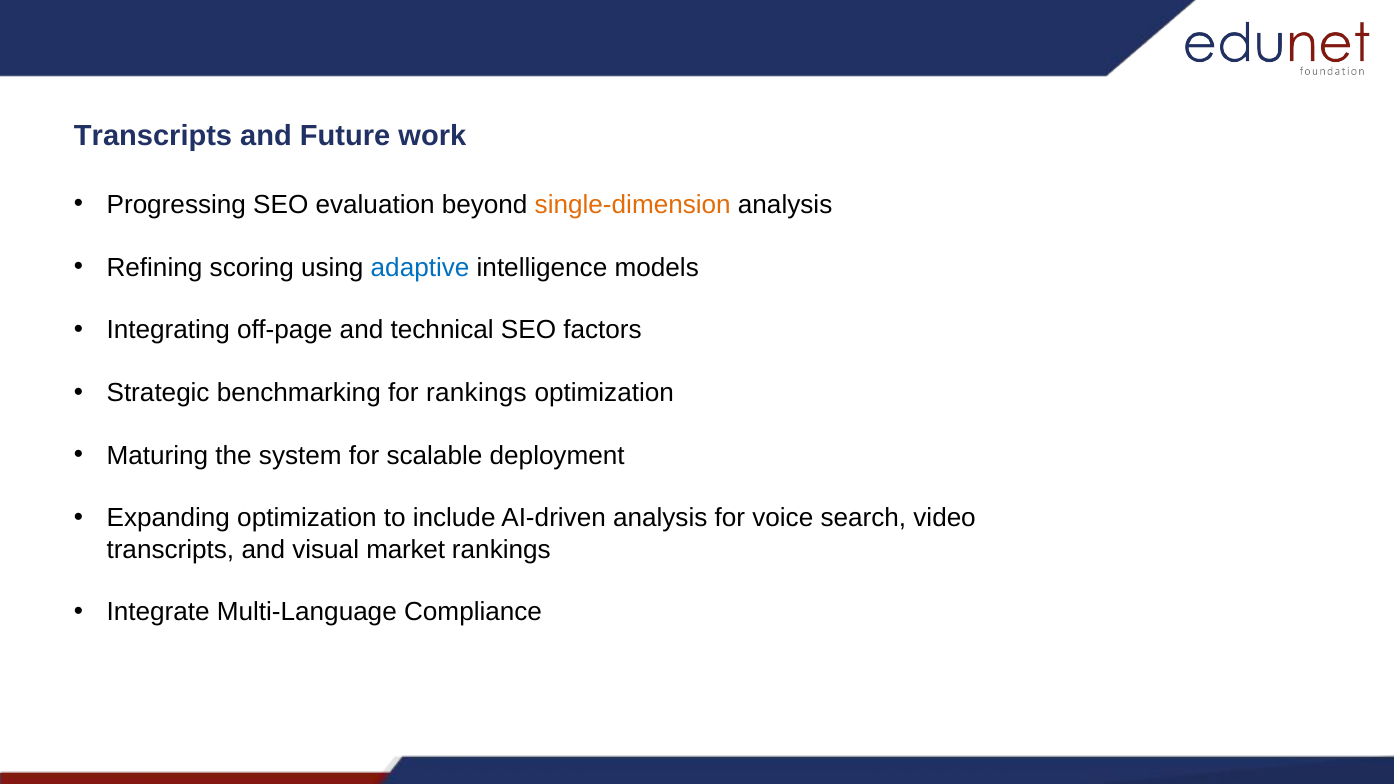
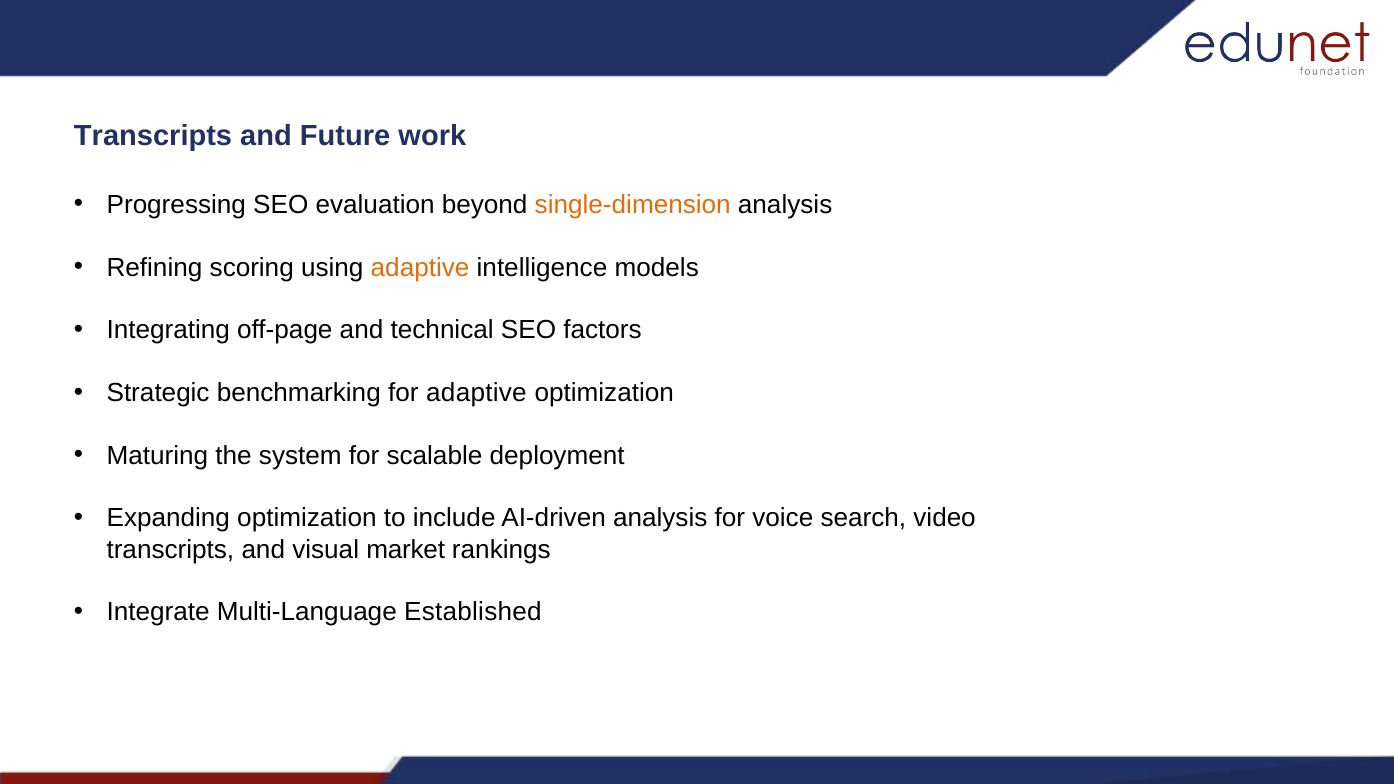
adaptive at (420, 267) colour: blue -> orange
for rankings: rankings -> adaptive
Compliance: Compliance -> Established
